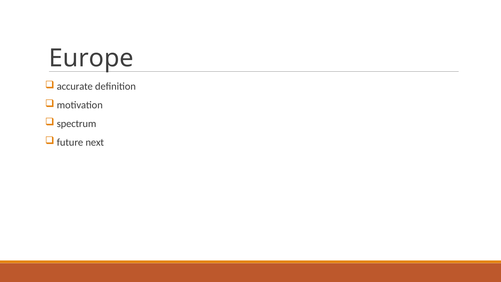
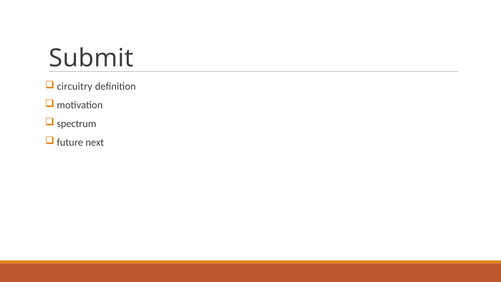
Europe: Europe -> Submit
accurate: accurate -> circuitry
